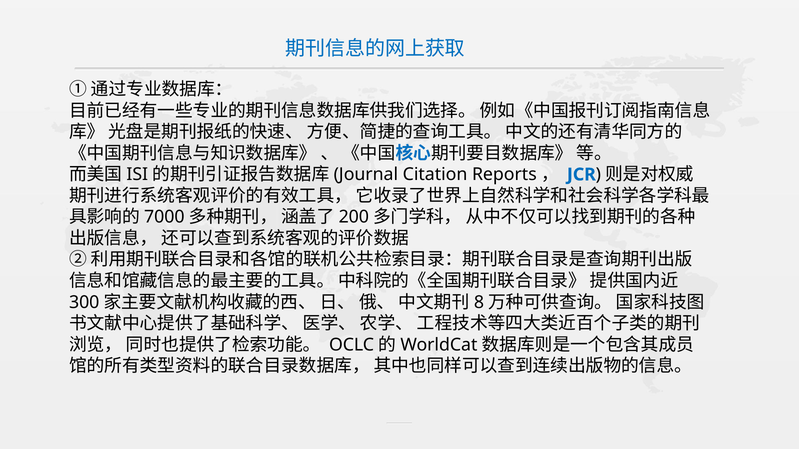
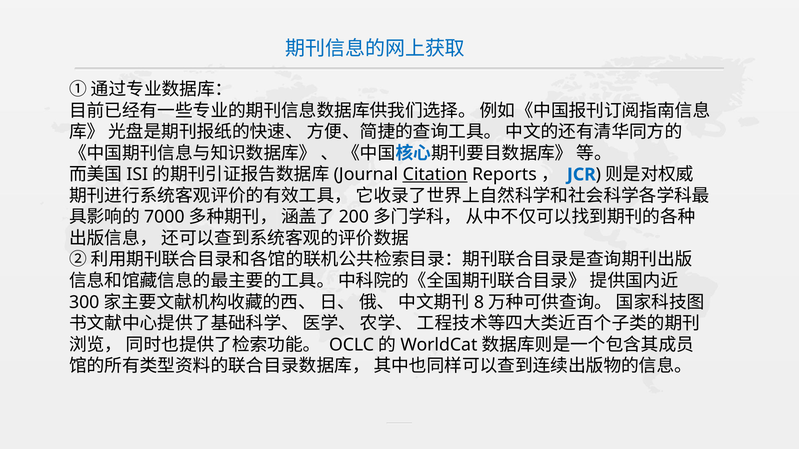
Citation underline: none -> present
